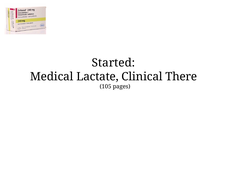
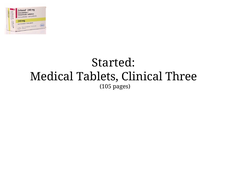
Lactate: Lactate -> Tablets
There: There -> Three
